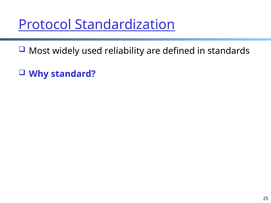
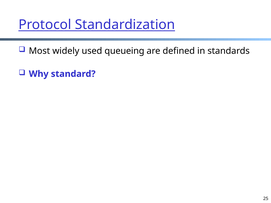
reliability: reliability -> queueing
